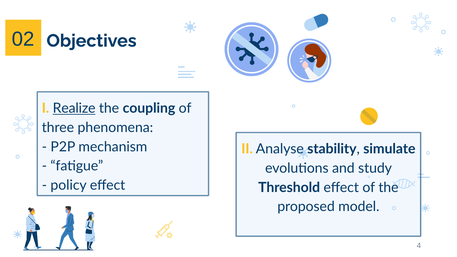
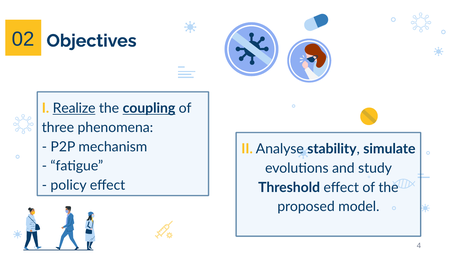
coupling underline: none -> present
